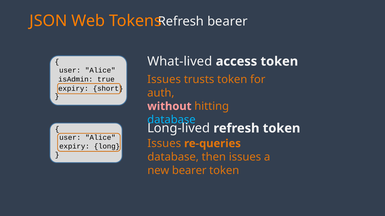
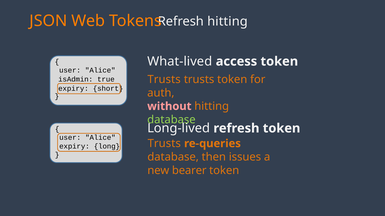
Refresh bearer: bearer -> hitting
Issues at (164, 80): Issues -> Trusts
database at (171, 120) colour: light blue -> light green
Issues at (164, 144): Issues -> Trusts
